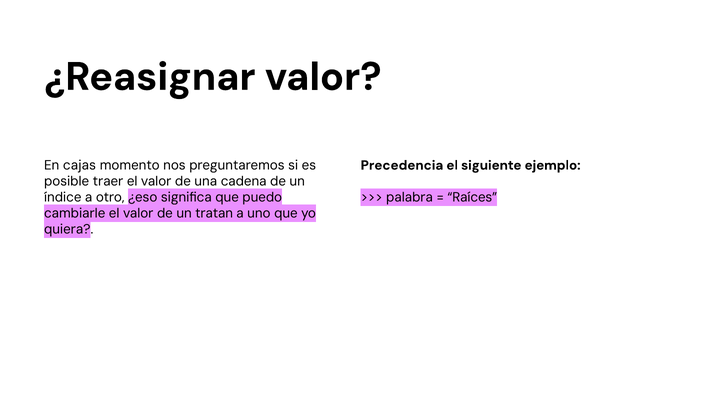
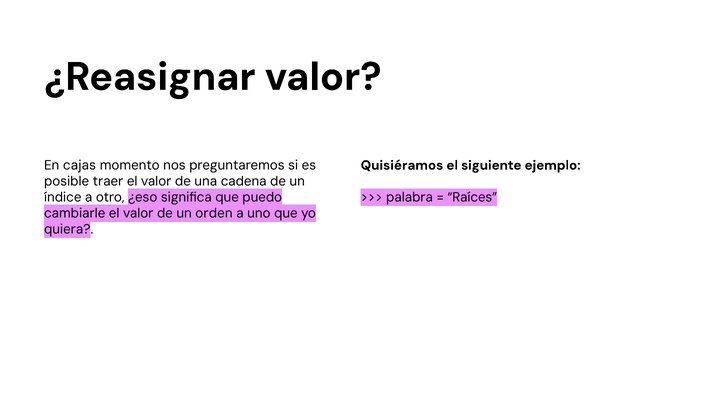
Precedencia: Precedencia -> Quisiéramos
tratan: tratan -> orden
